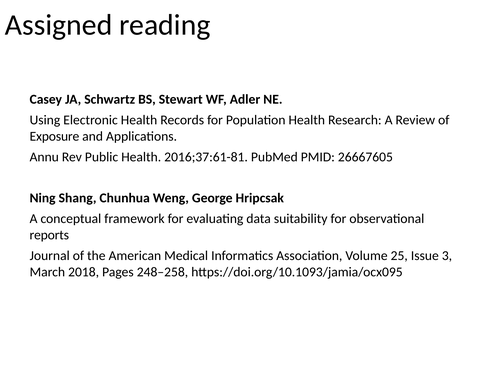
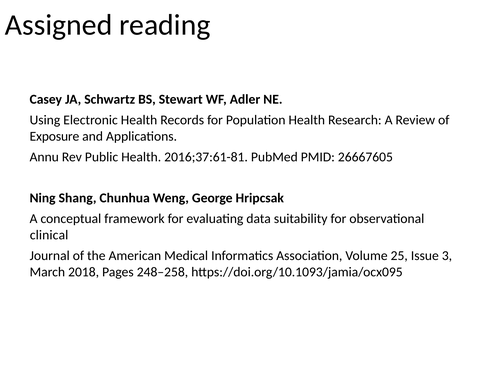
reports: reports -> clinical
